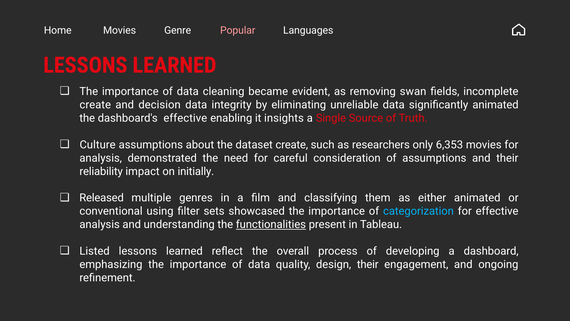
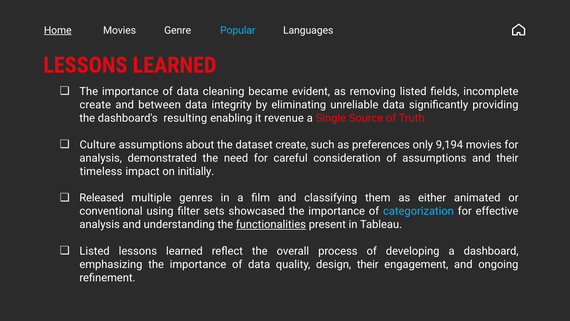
Home underline: none -> present
Popular colour: pink -> light blue
removing swan: swan -> listed
decision: decision -> between
significantly animated: animated -> providing
dashboard's effective: effective -> resulting
insights: insights -> revenue
researchers: researchers -> preferences
6,353: 6,353 -> 9,194
reliability: reliability -> timeless
